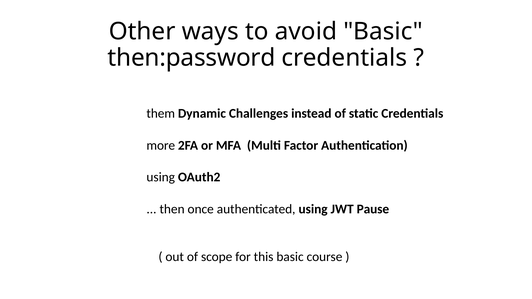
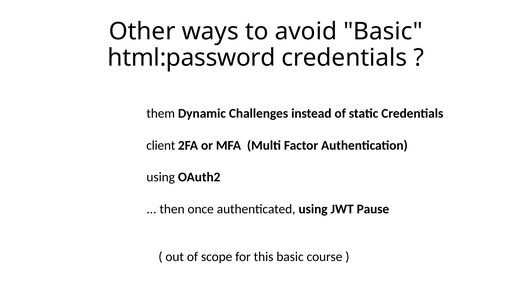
then:password: then:password -> html:password
more: more -> client
